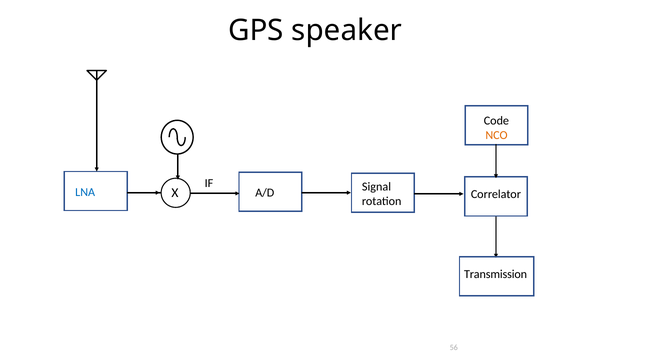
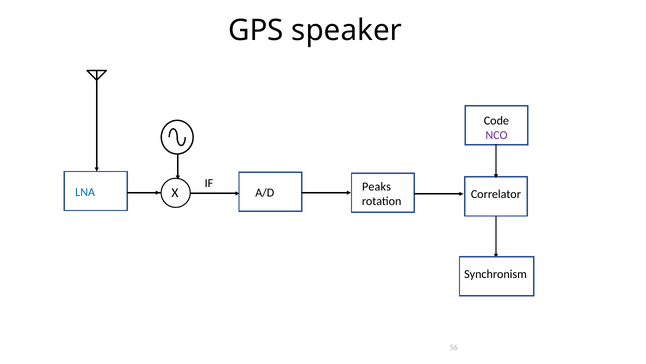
NCO colour: orange -> purple
Signal: Signal -> Peaks
Transmission: Transmission -> Synchronism
